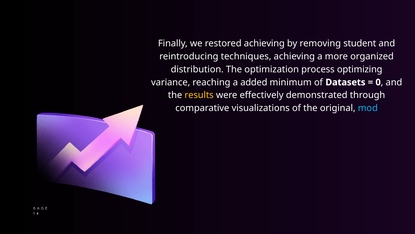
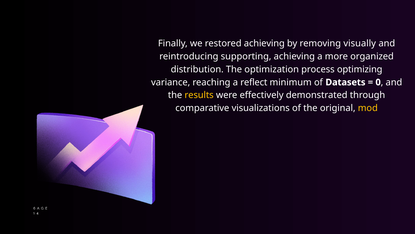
student: student -> visually
techniques: techniques -> supporting
added: added -> reflect
mod colour: light blue -> yellow
